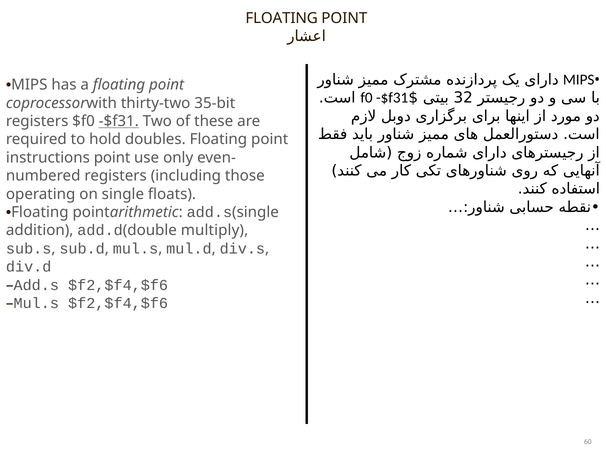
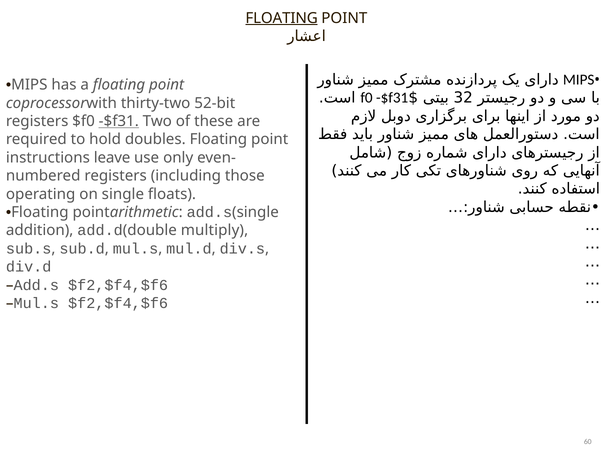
FLOATING at (282, 18) underline: none -> present
35-bit: 35-bit -> 52-bit
instructions point: point -> leave
